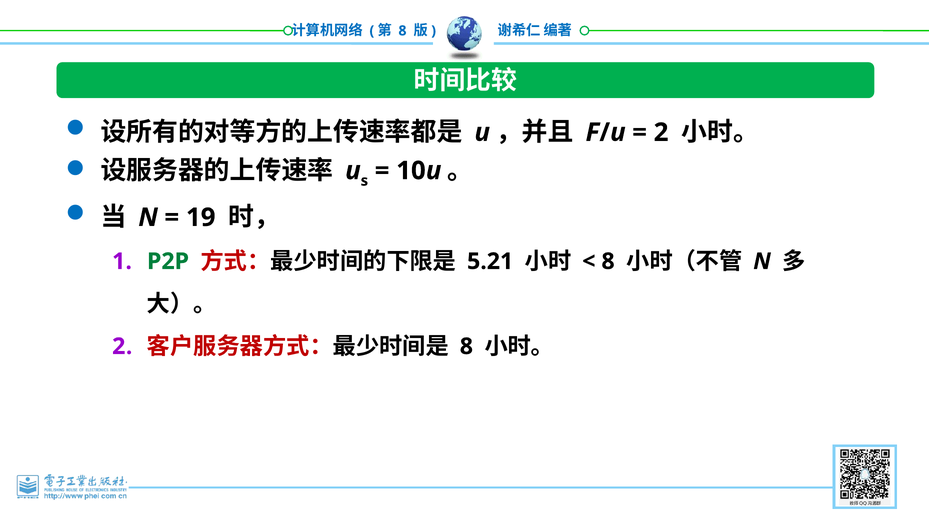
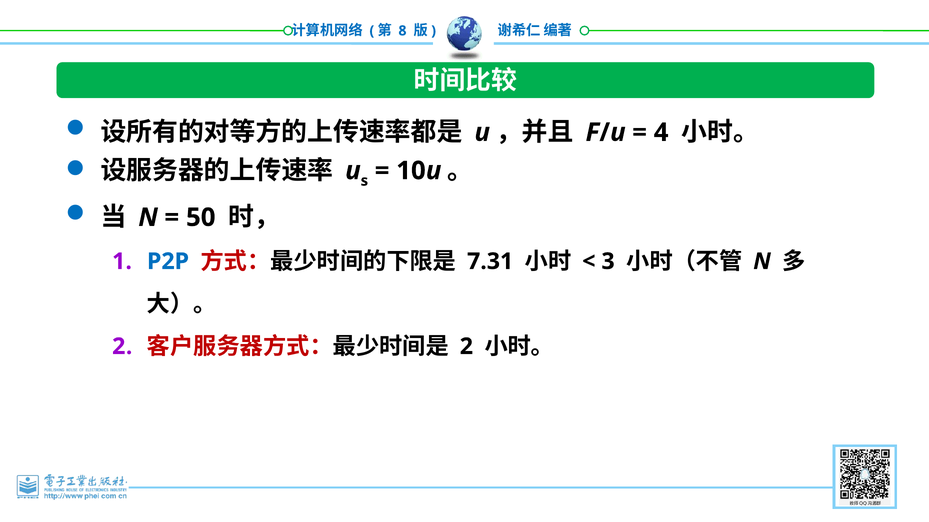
2 at (661, 133): 2 -> 4
19: 19 -> 50
P2P colour: green -> blue
5.21: 5.21 -> 7.31
8 at (608, 262): 8 -> 3
8 at (466, 347): 8 -> 2
